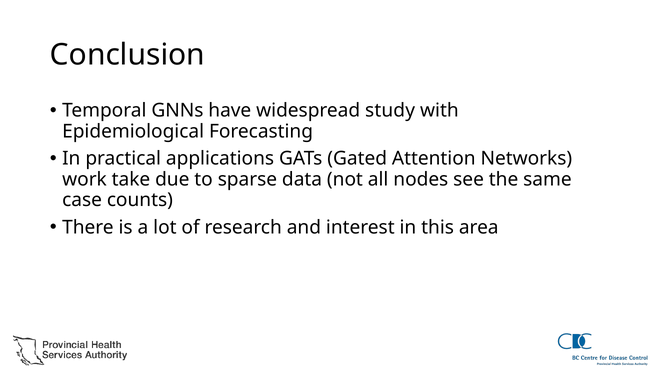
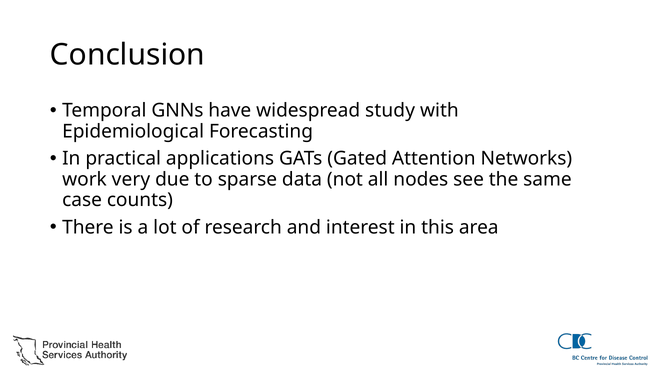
take: take -> very
